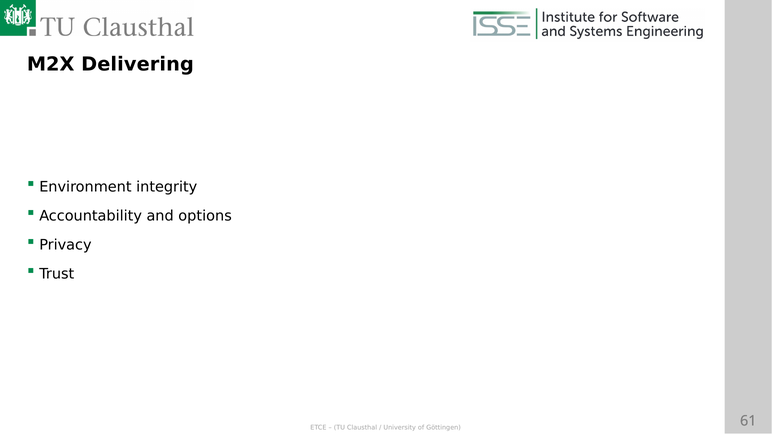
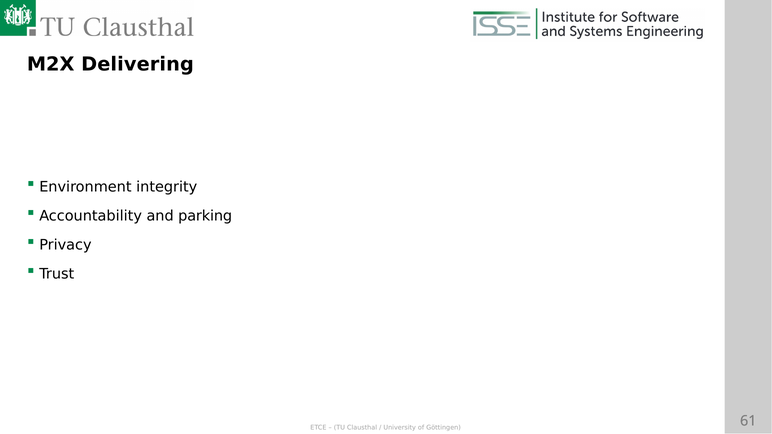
options: options -> parking
